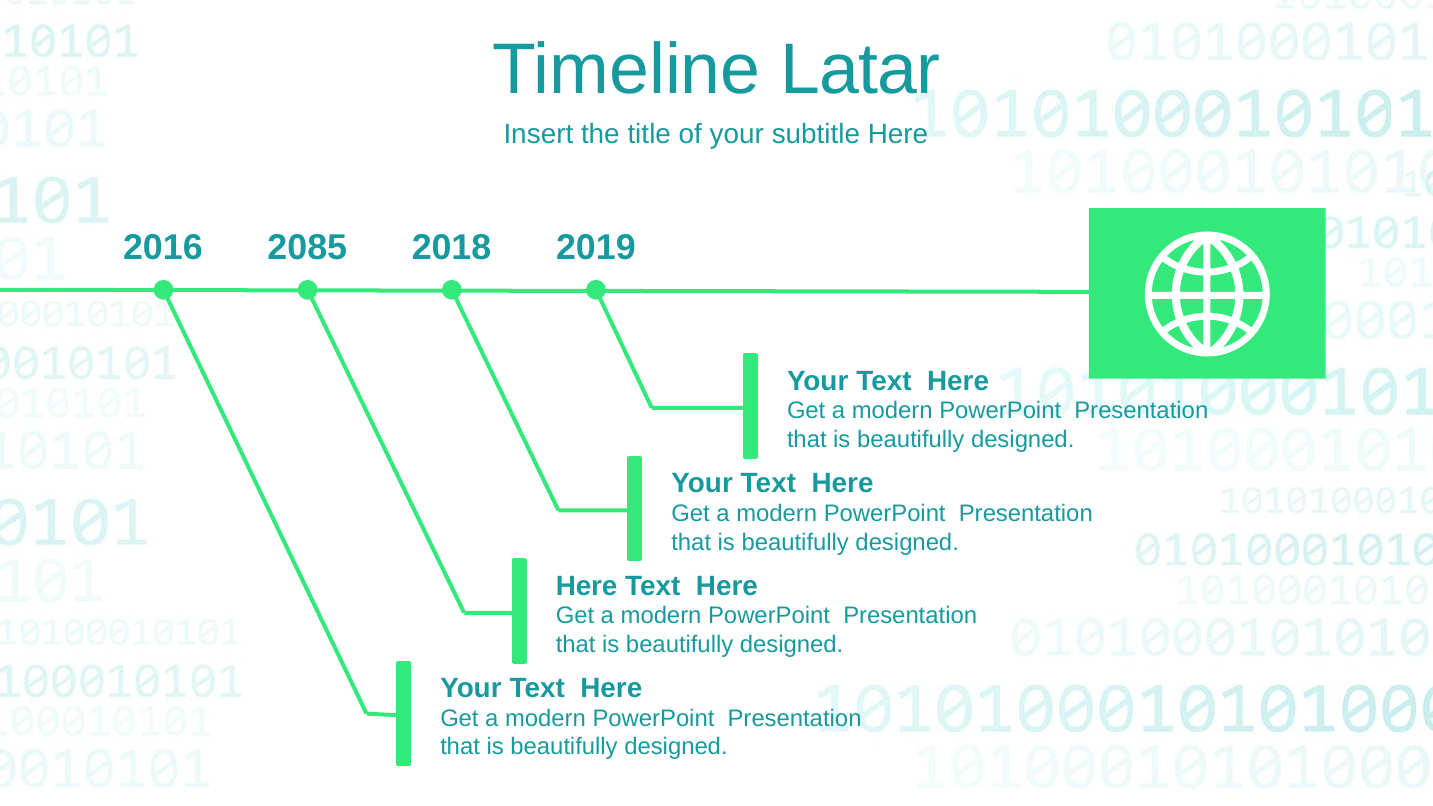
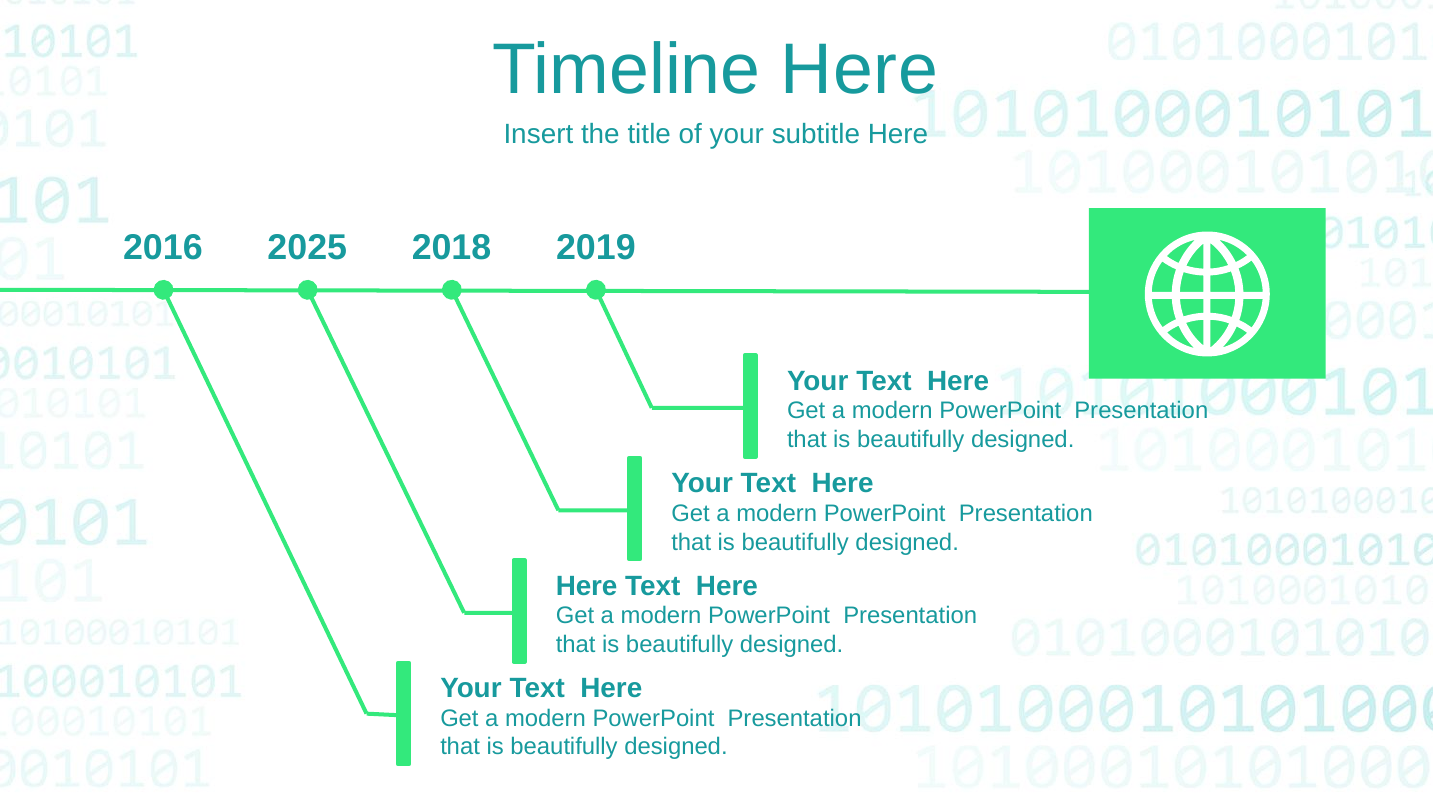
Timeline Latar: Latar -> Here
2085: 2085 -> 2025
